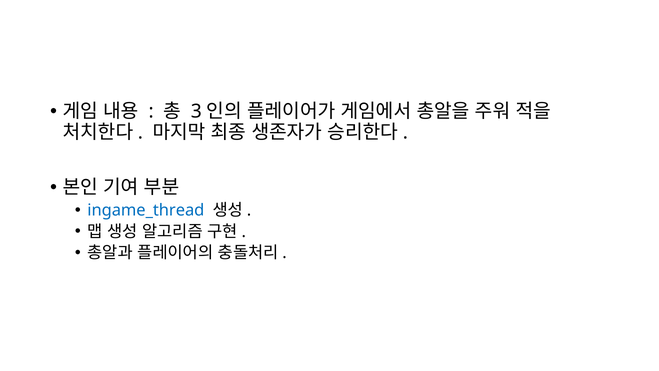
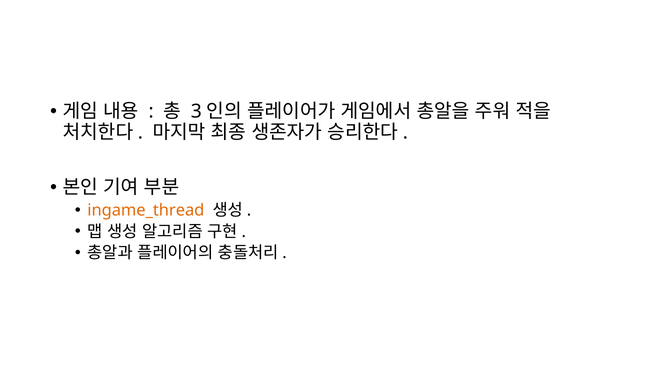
ingame_thread colour: blue -> orange
